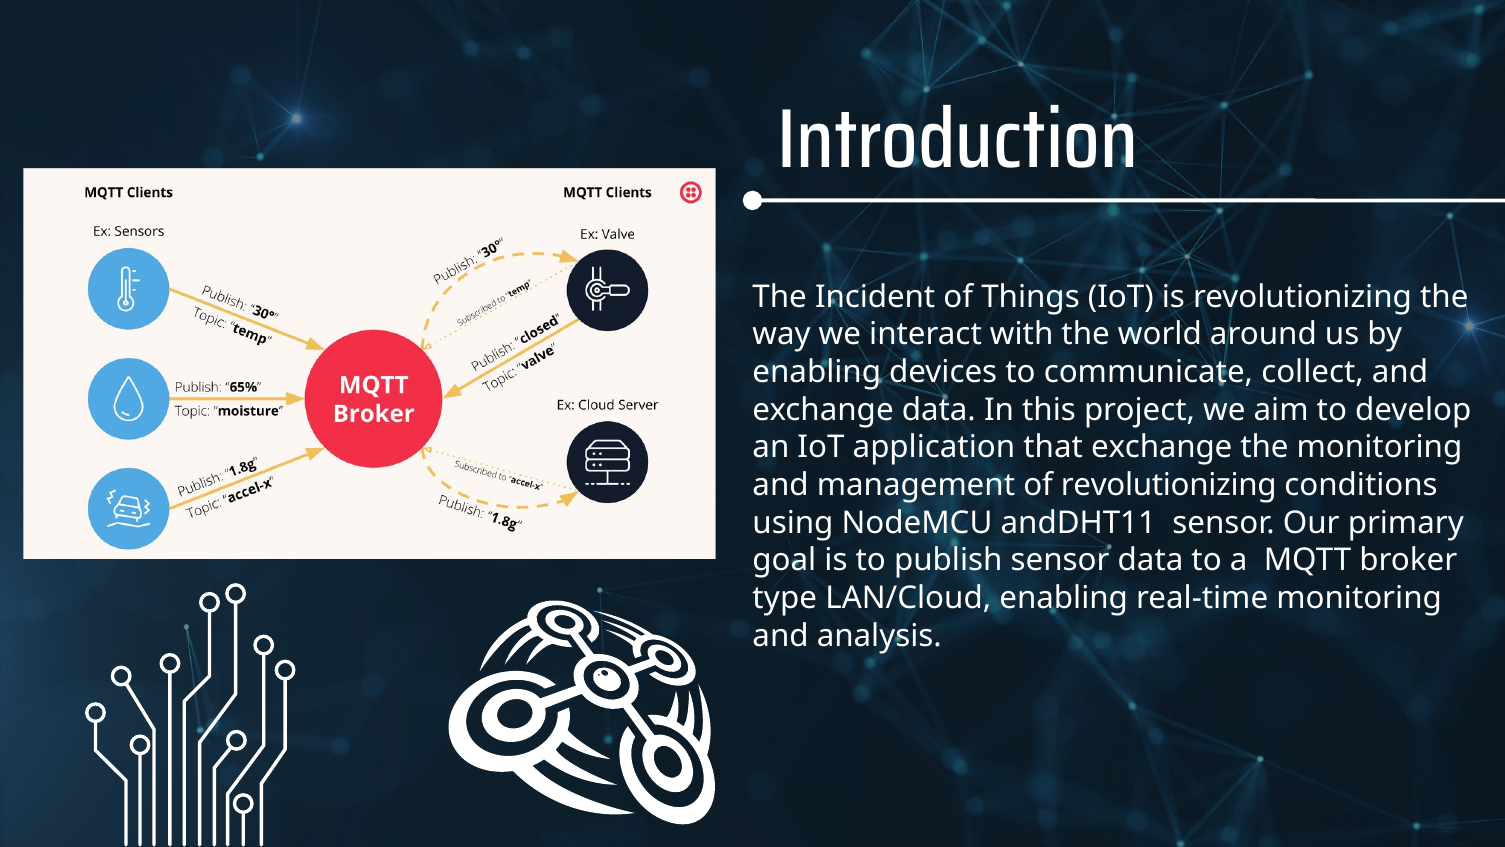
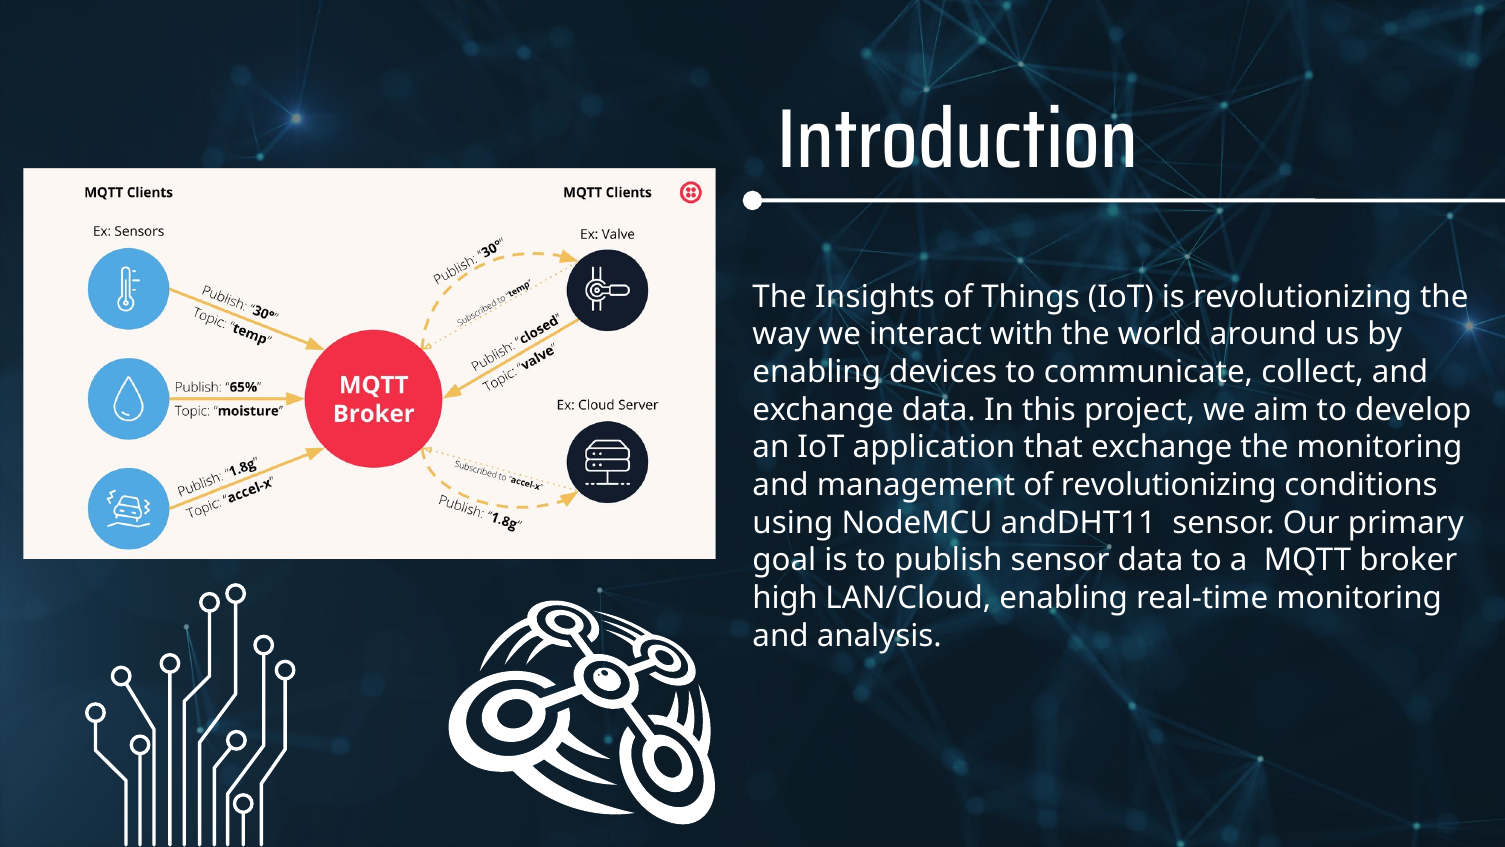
Incident: Incident -> Insights
type: type -> high
